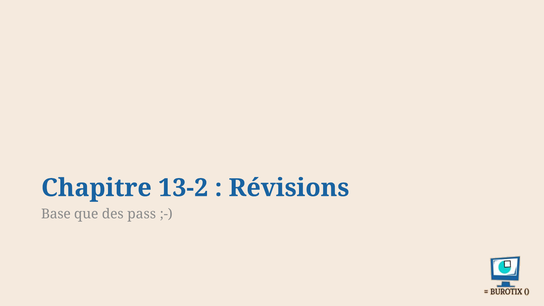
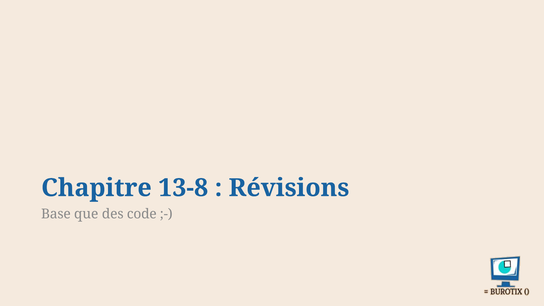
13-2: 13-2 -> 13-8
pass: pass -> code
